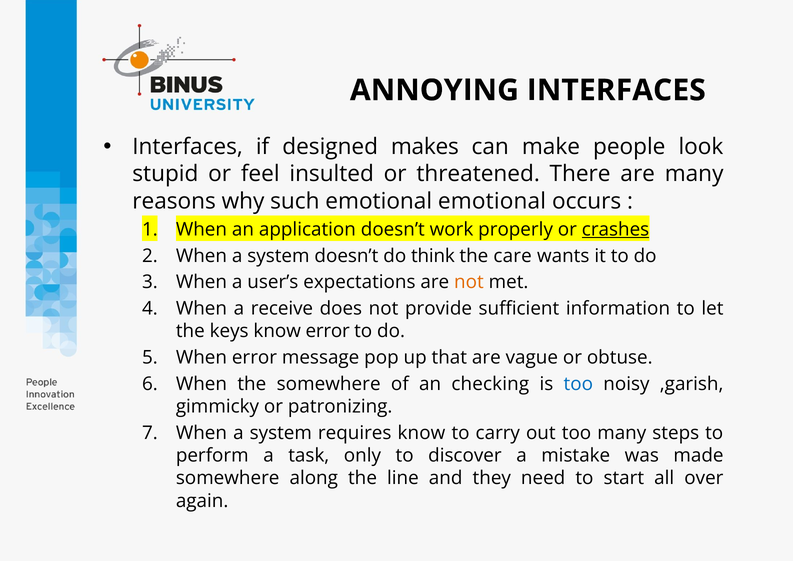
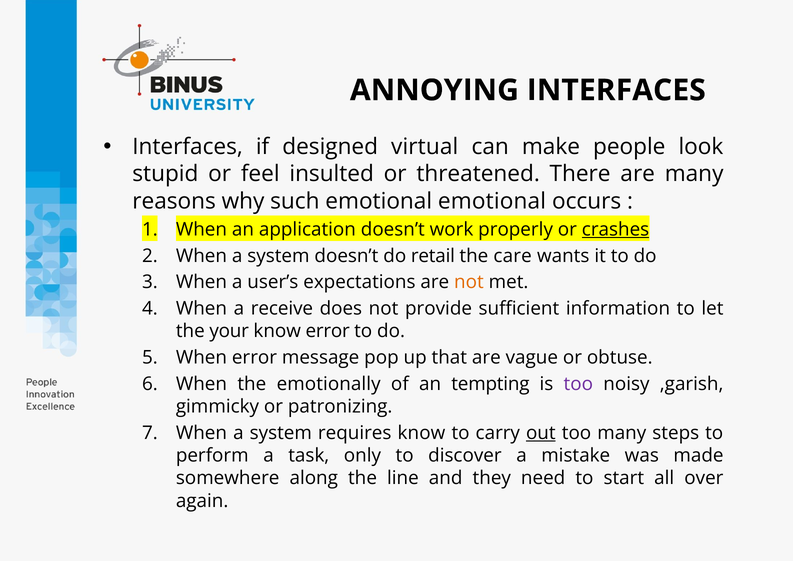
makes: makes -> virtual
think: think -> retail
keys: keys -> your
the somewhere: somewhere -> emotionally
checking: checking -> tempting
too at (578, 384) colour: blue -> purple
out underline: none -> present
